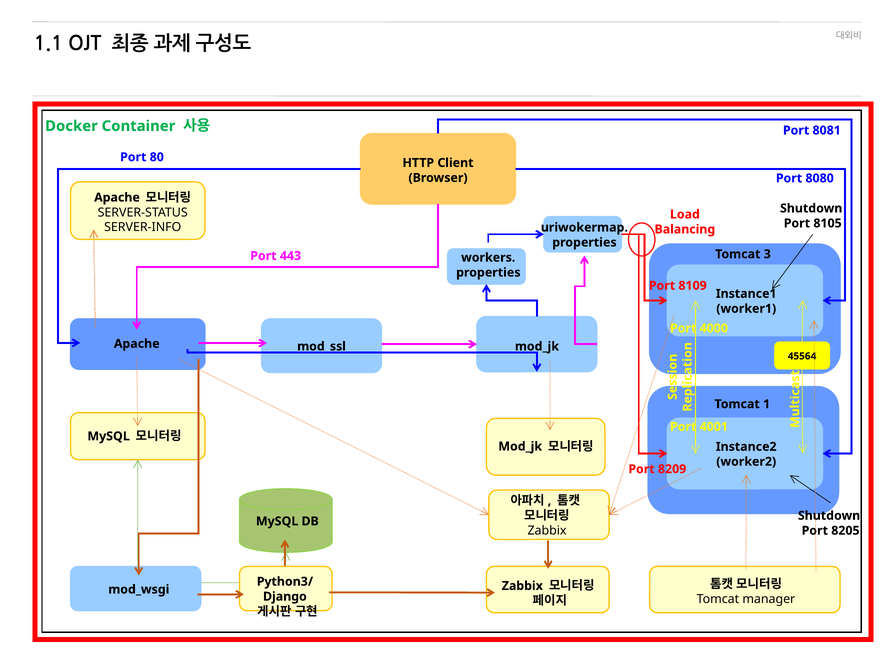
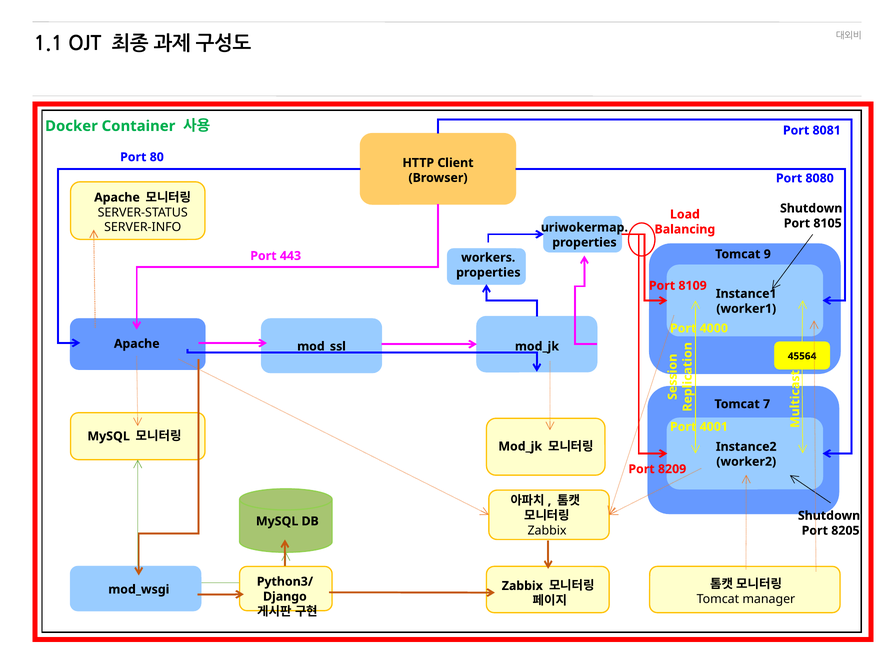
3: 3 -> 9
1: 1 -> 7
